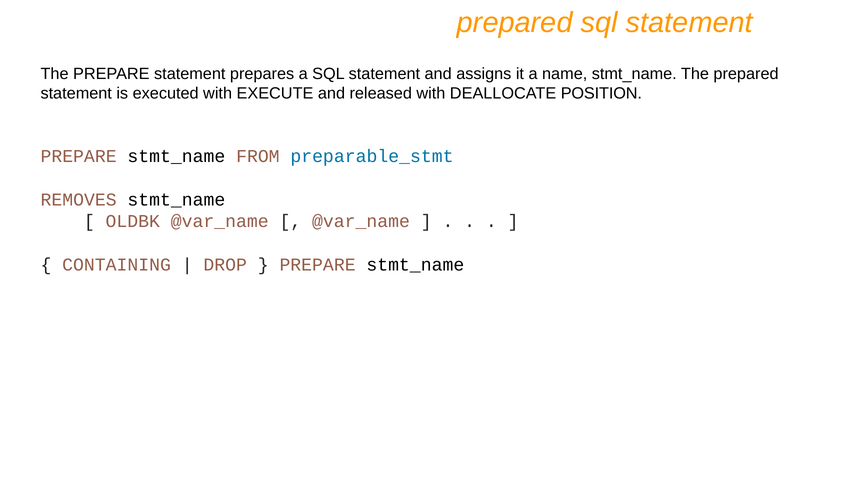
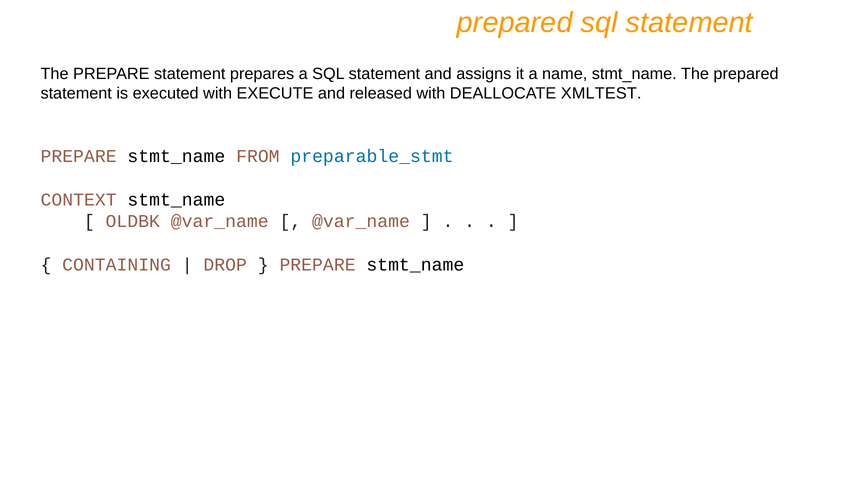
POSITION: POSITION -> XMLTEST
REMOVES: REMOVES -> CONTEXT
